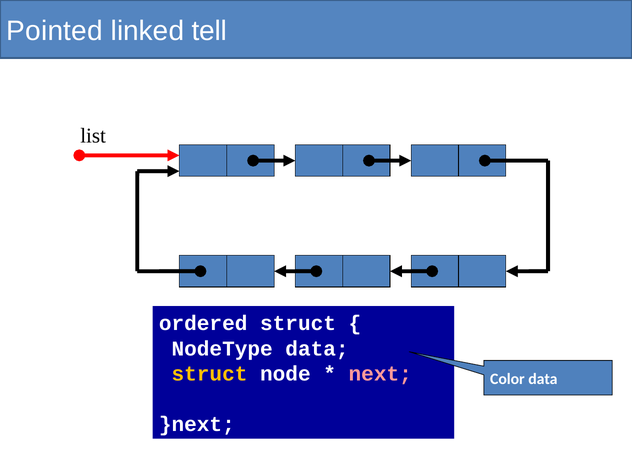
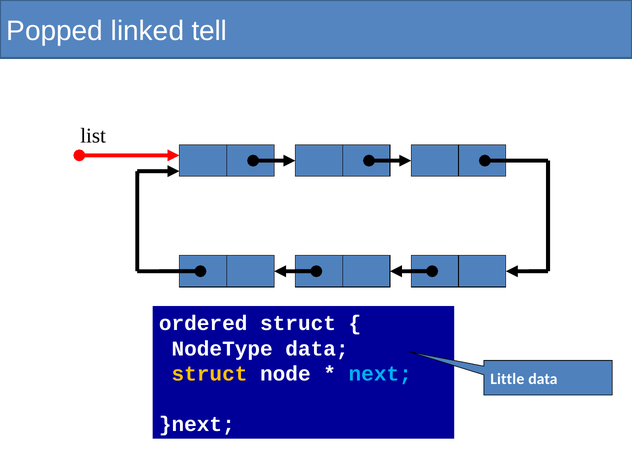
Pointed: Pointed -> Popped
next colour: pink -> light blue
Color: Color -> Little
